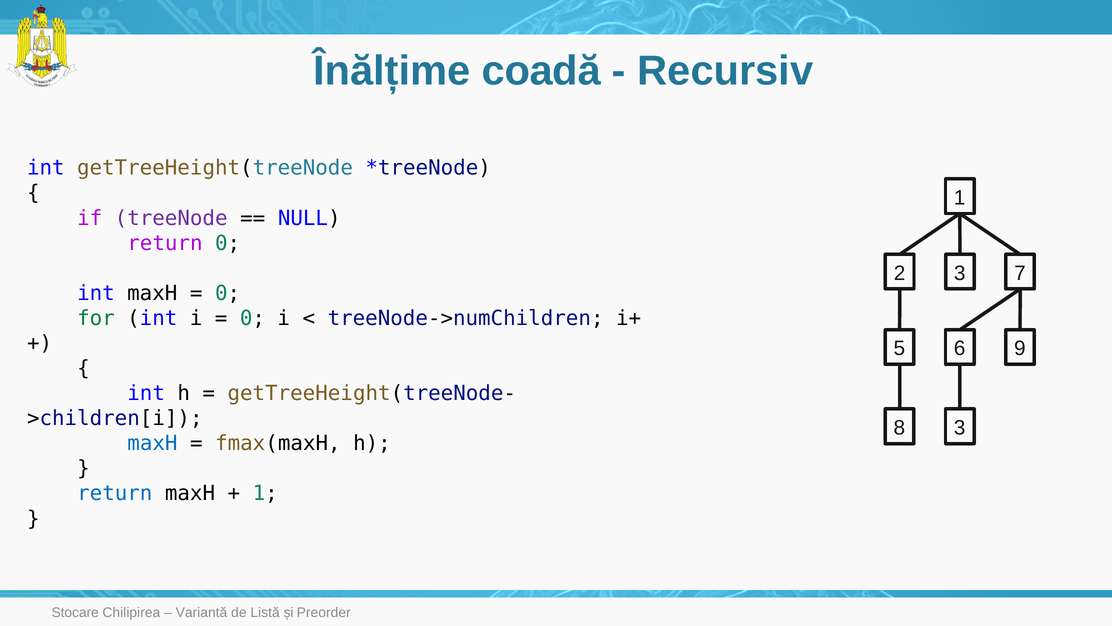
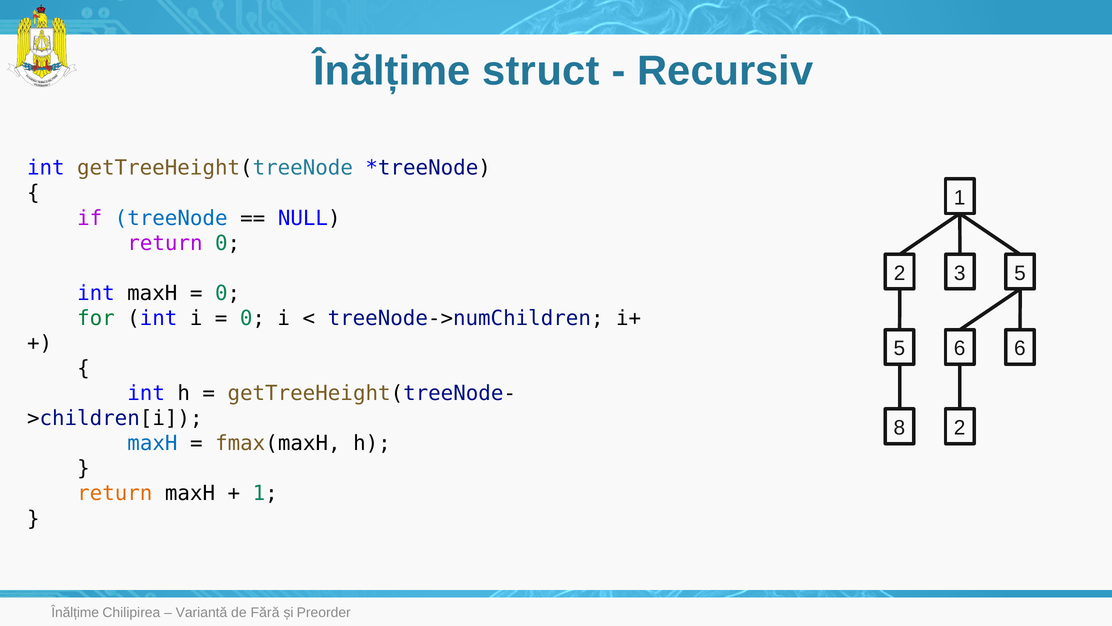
coadă: coadă -> struct
treeNode colour: purple -> blue
3 7: 7 -> 5
6 9: 9 -> 6
8 3: 3 -> 2
return at (115, 493) colour: blue -> orange
Stocare at (75, 612): Stocare -> Înălțime
Listă: Listă -> Fără
